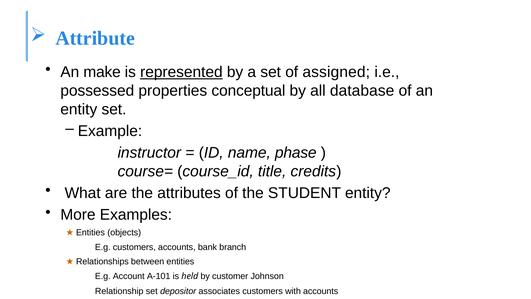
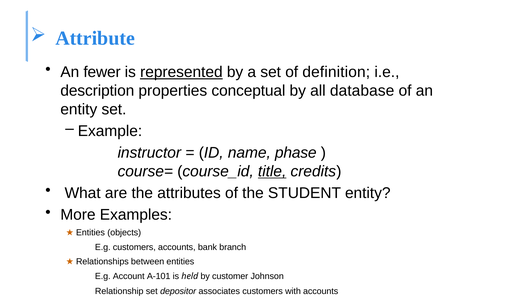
make: make -> fewer
assigned: assigned -> definition
possessed: possessed -> description
title underline: none -> present
